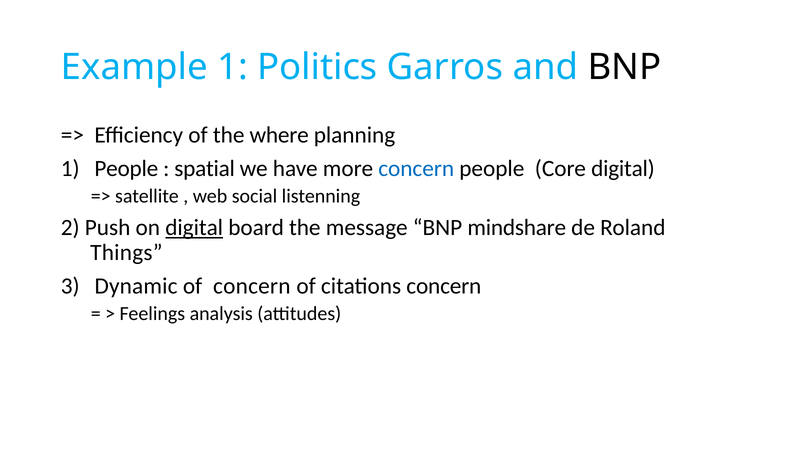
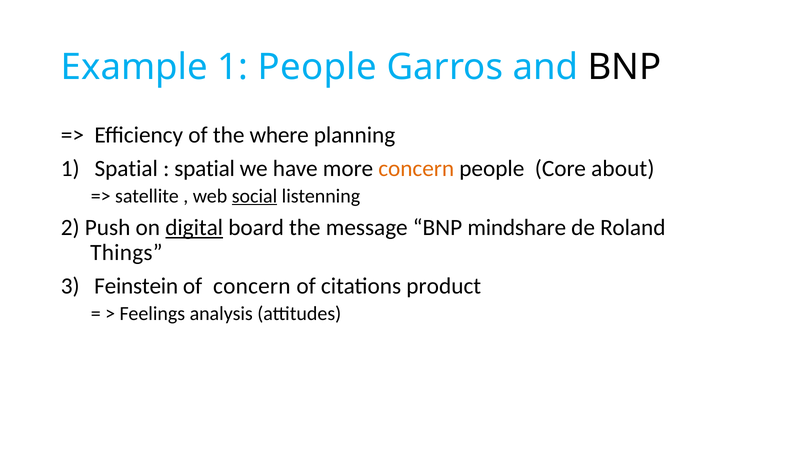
1 Politics: Politics -> People
1 People: People -> Spatial
concern at (416, 168) colour: blue -> orange
Core digital: digital -> about
social underline: none -> present
Dynamic: Dynamic -> Feinstein
citations concern: concern -> product
